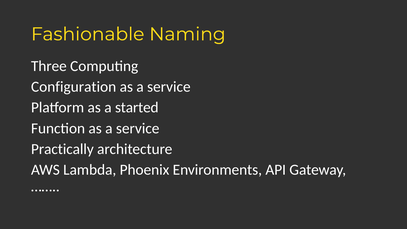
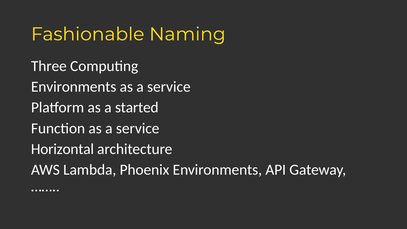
Configuration at (74, 87): Configuration -> Environments
Practically: Practically -> Horizontal
